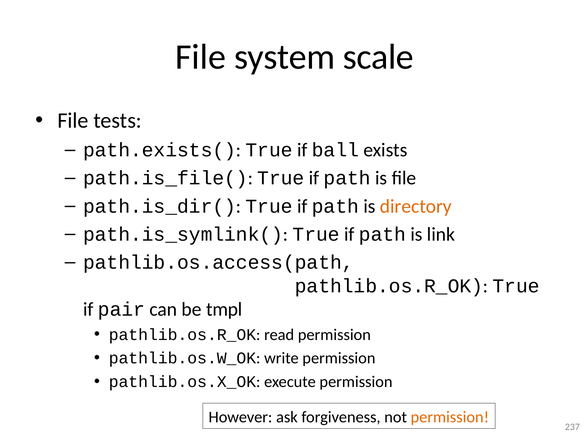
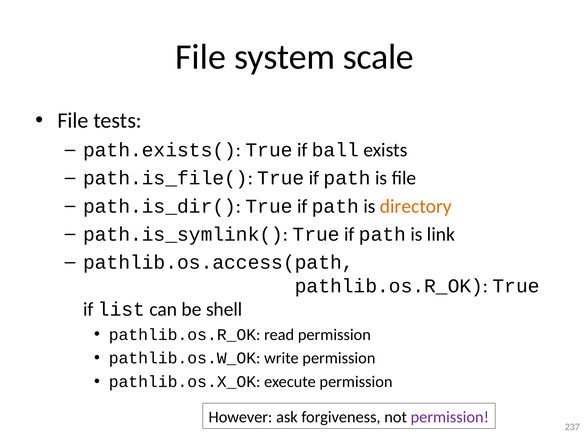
pair: pair -> list
tmpl: tmpl -> shell
permission at (450, 417) colour: orange -> purple
